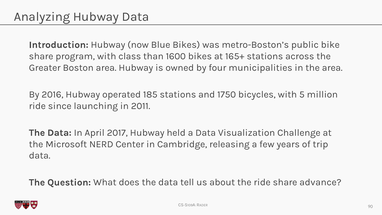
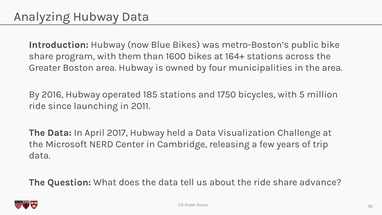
class: class -> them
165+: 165+ -> 164+
